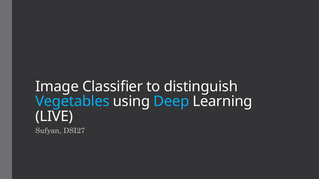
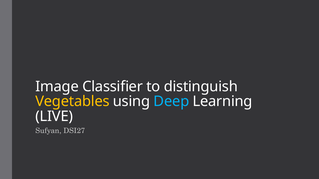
Vegetables colour: light blue -> yellow
